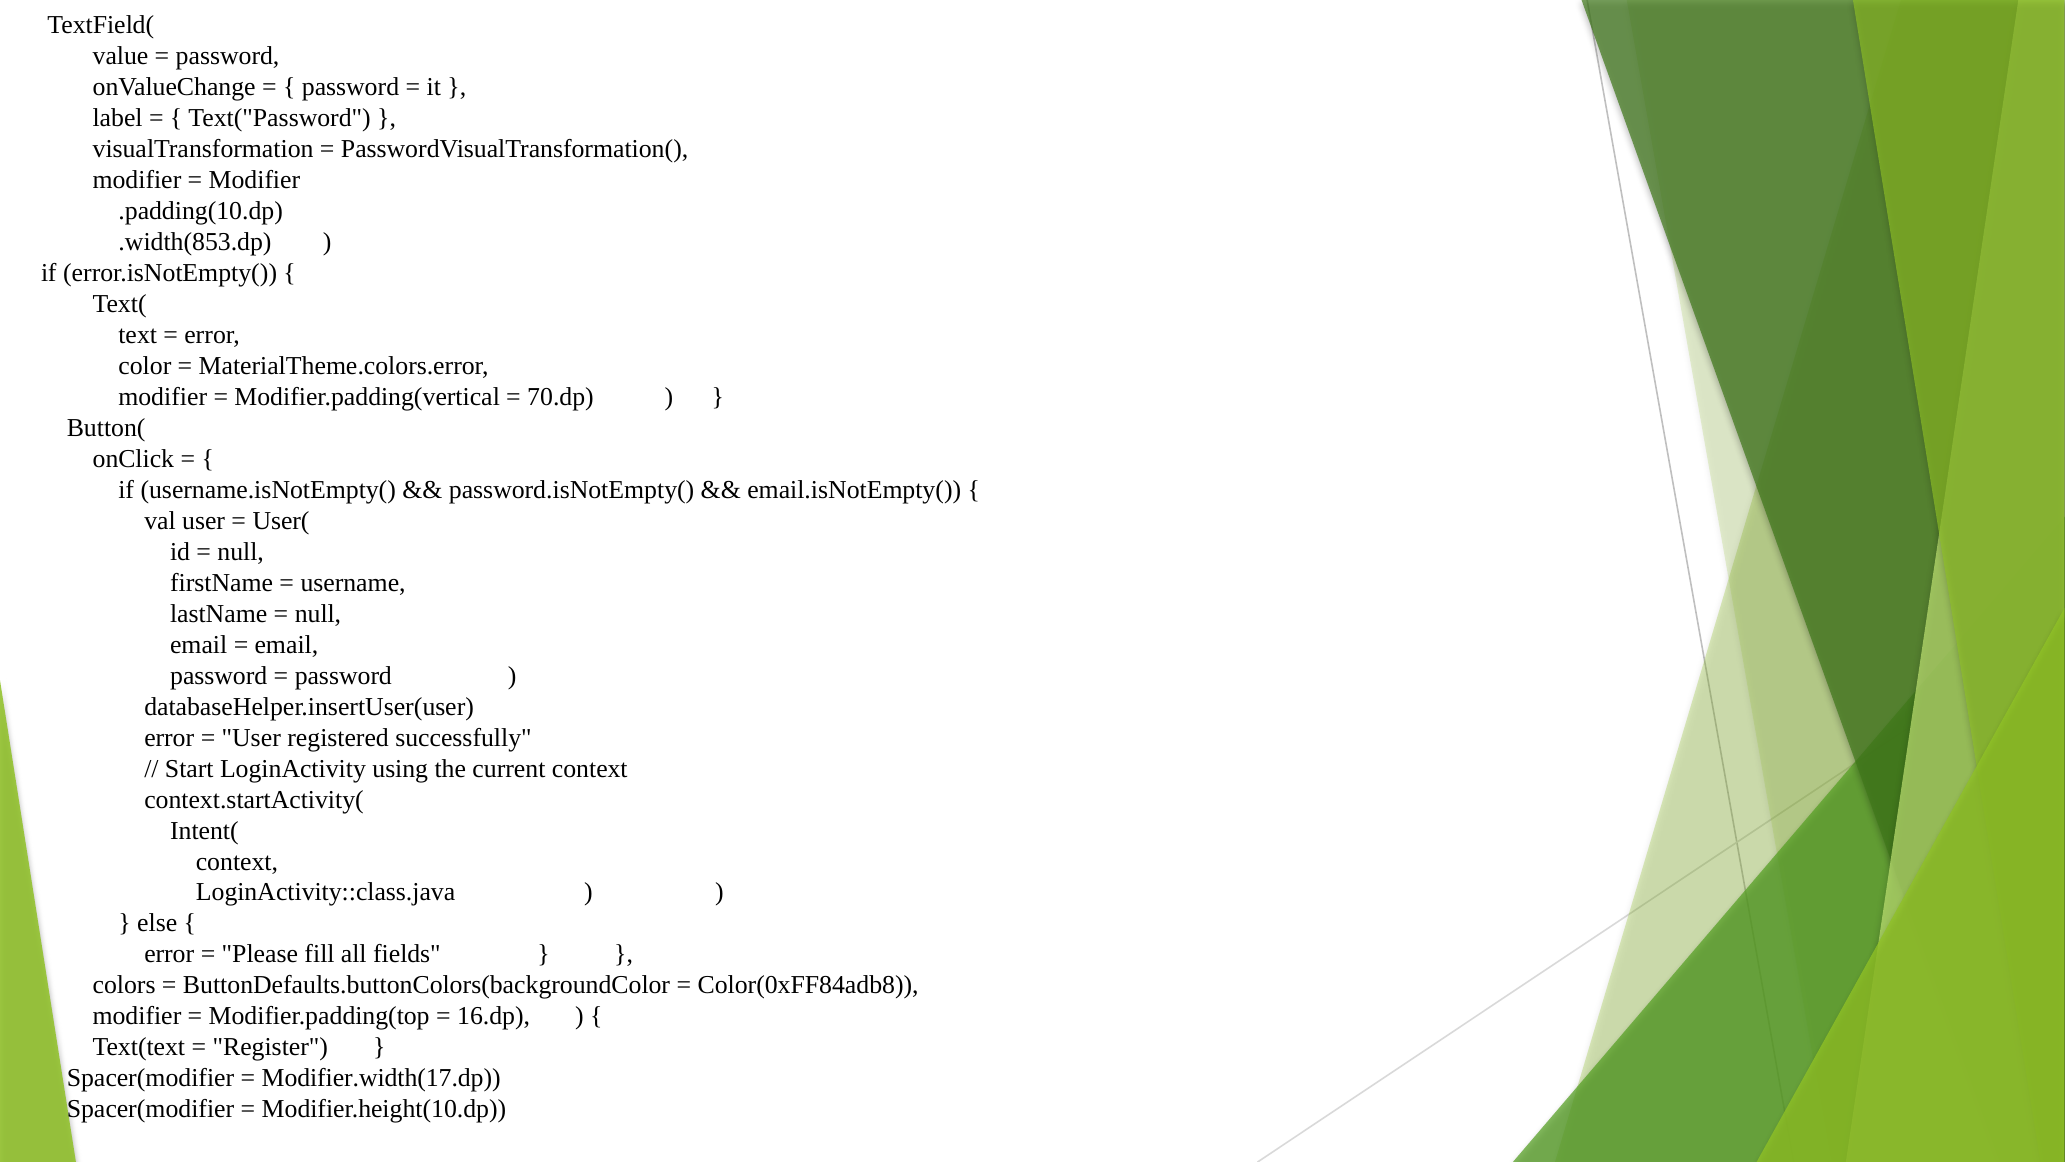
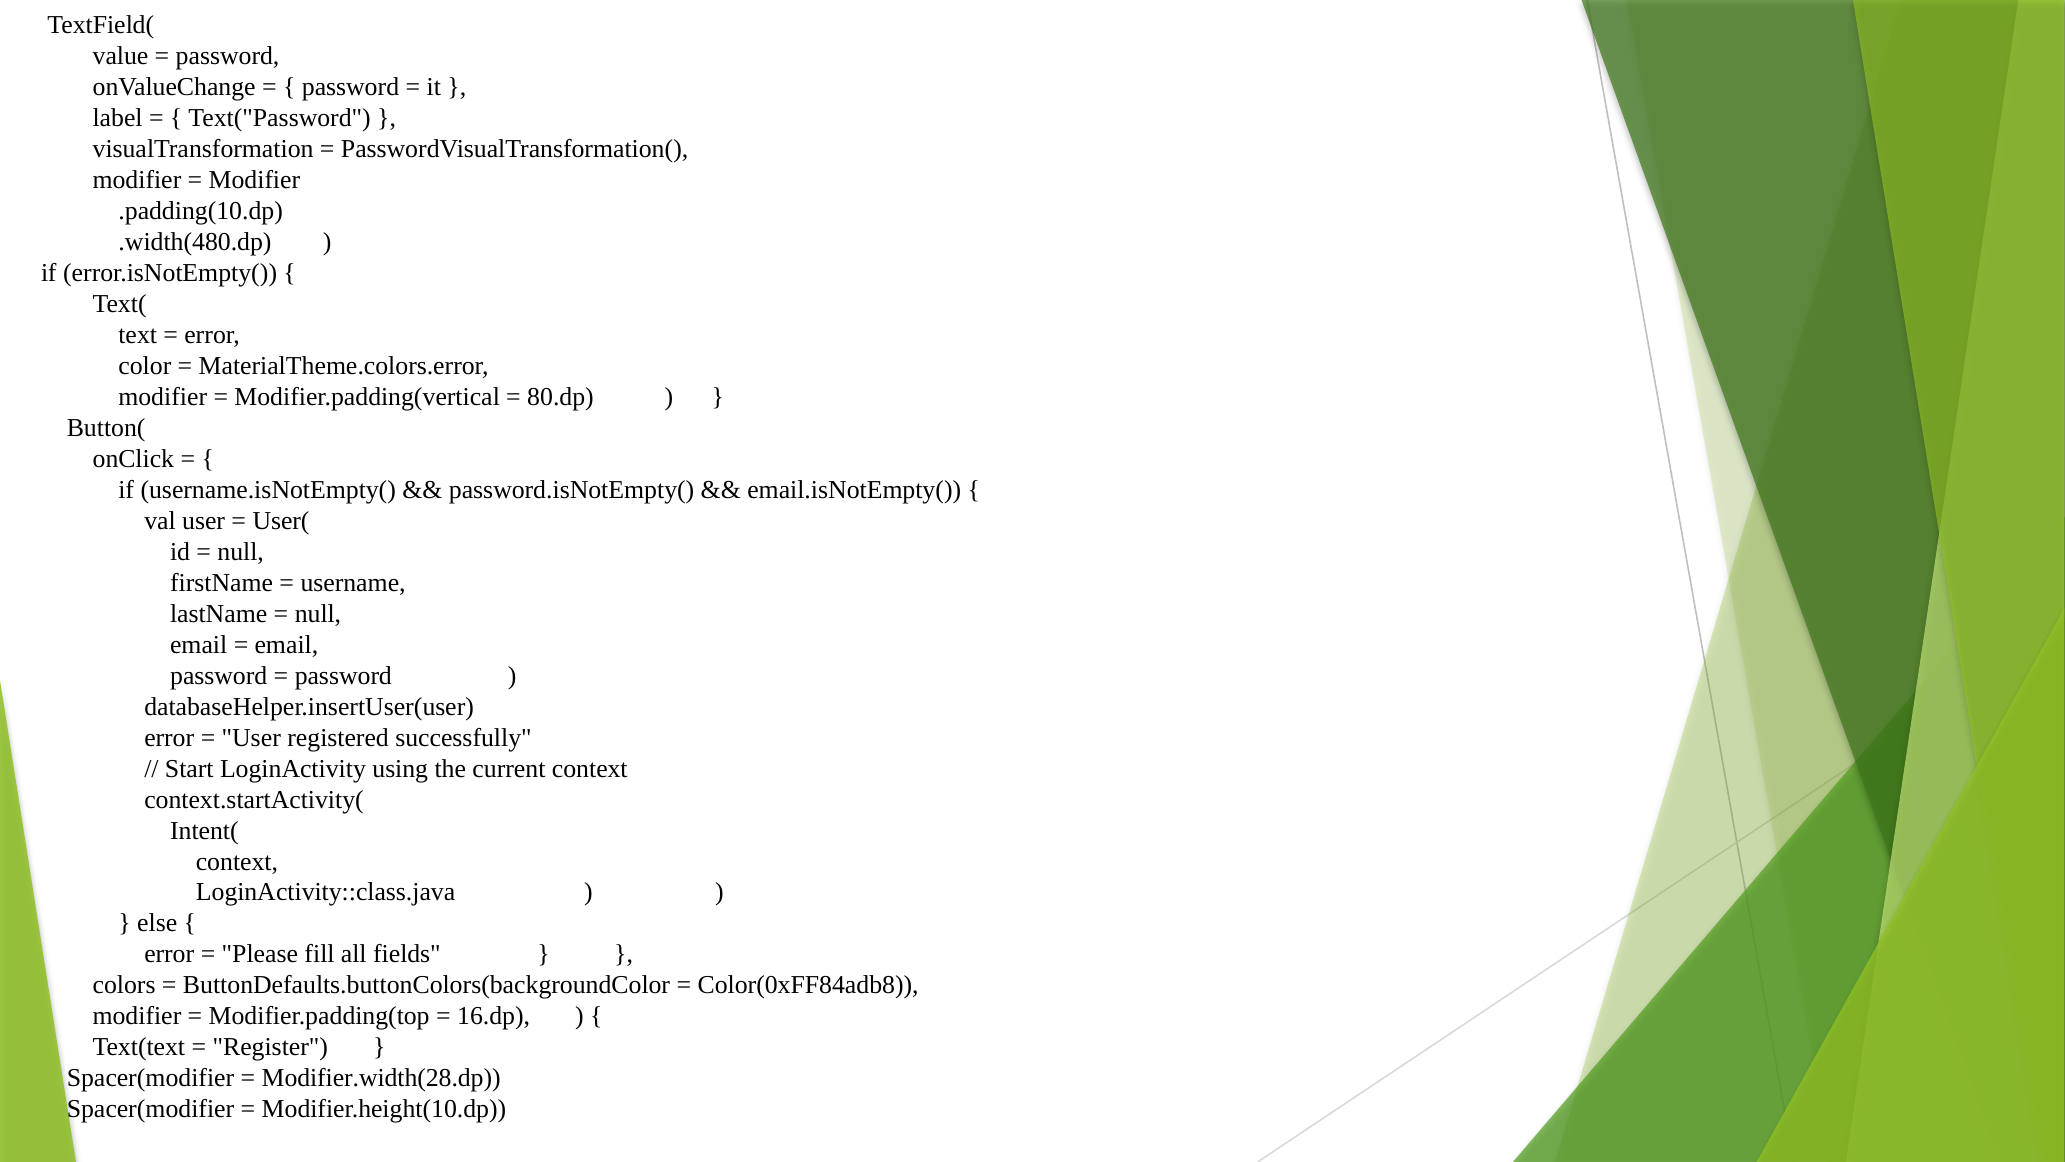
.width(853.dp: .width(853.dp -> .width(480.dp
70.dp: 70.dp -> 80.dp
Modifier.width(17.dp: Modifier.width(17.dp -> Modifier.width(28.dp
